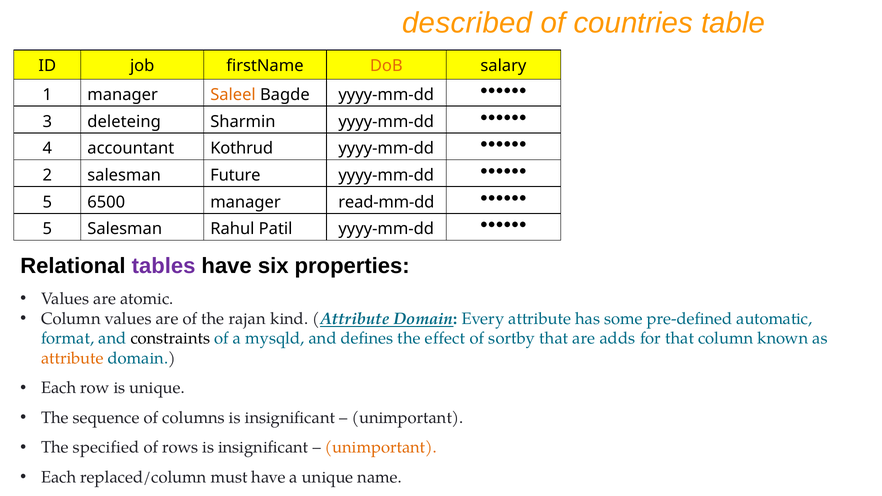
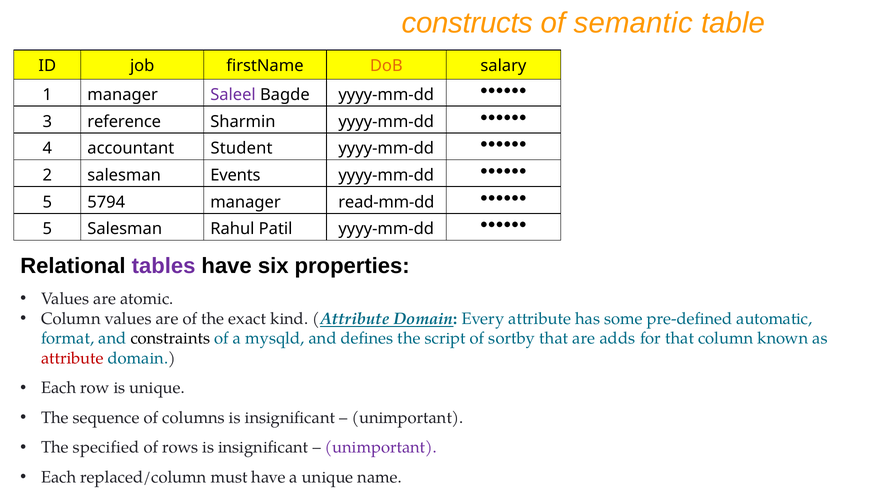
described: described -> constructs
countries: countries -> semantic
Saleel colour: orange -> purple
deleteing: deleteing -> reference
Kothrud: Kothrud -> Student
Future: Future -> Events
6500: 6500 -> 5794
rajan: rajan -> exact
effect: effect -> script
attribute at (72, 358) colour: orange -> red
unimportant at (381, 448) colour: orange -> purple
